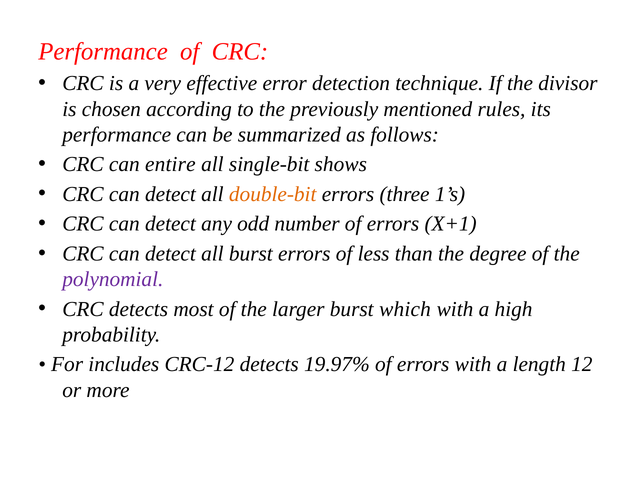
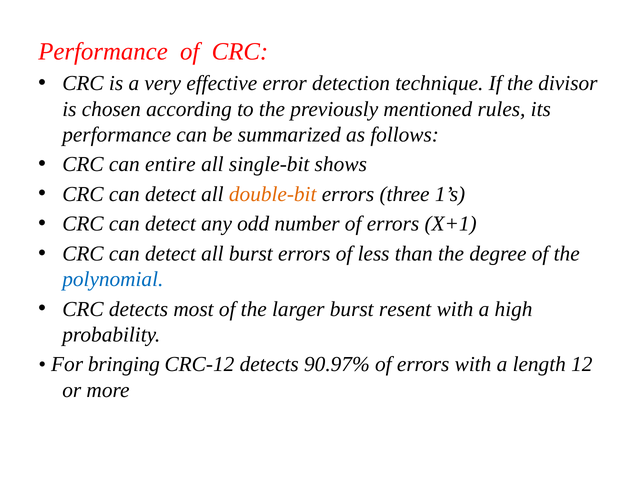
polynomial colour: purple -> blue
which: which -> resent
includes: includes -> bringing
19.97%: 19.97% -> 90.97%
